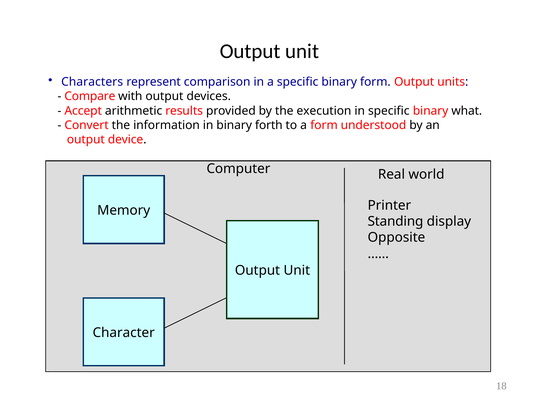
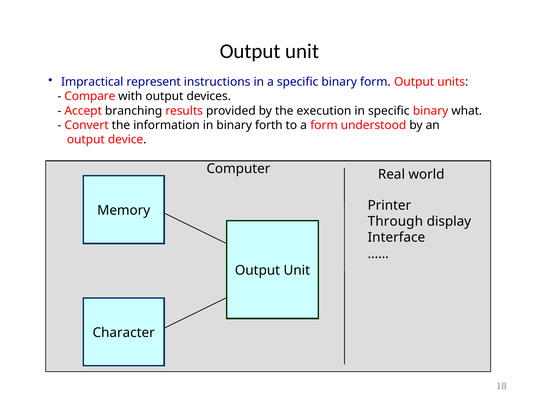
Characters: Characters -> Impractical
comparison: comparison -> instructions
arithmetic: arithmetic -> branching
Standing: Standing -> Through
Opposite: Opposite -> Interface
